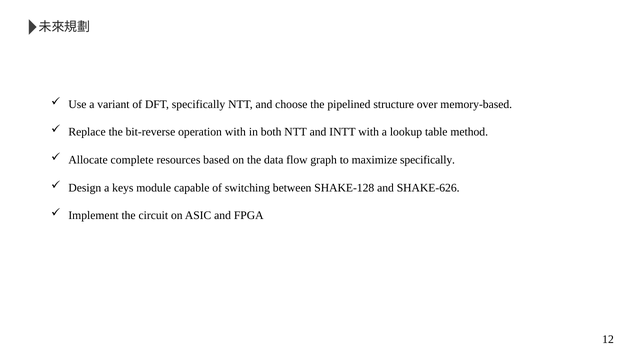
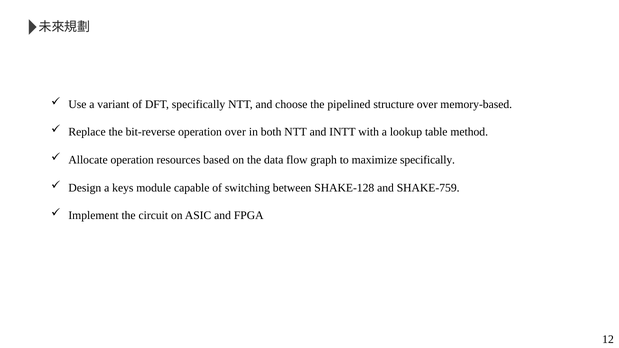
operation with: with -> over
Allocate complete: complete -> operation
SHAKE-626: SHAKE-626 -> SHAKE-759
